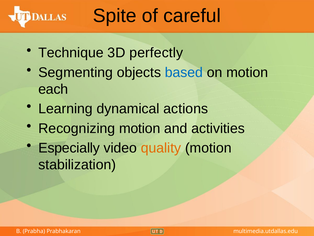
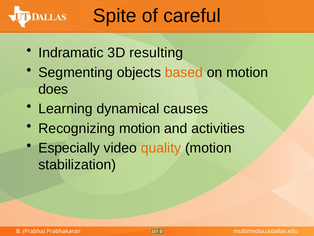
Technique: Technique -> Indramatic
perfectly: perfectly -> resulting
based colour: blue -> orange
each: each -> does
actions: actions -> causes
